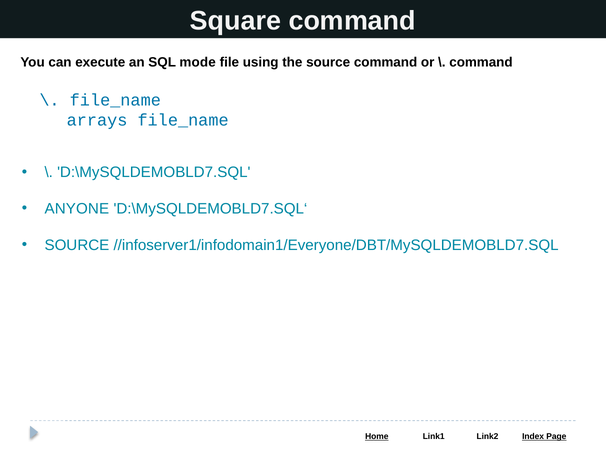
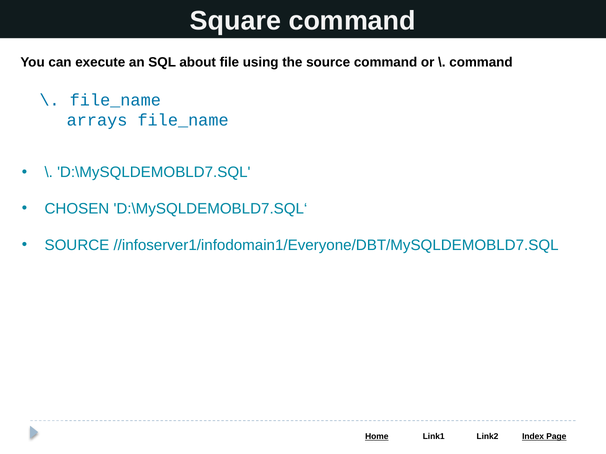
mode: mode -> about
ANYONE: ANYONE -> CHOSEN
